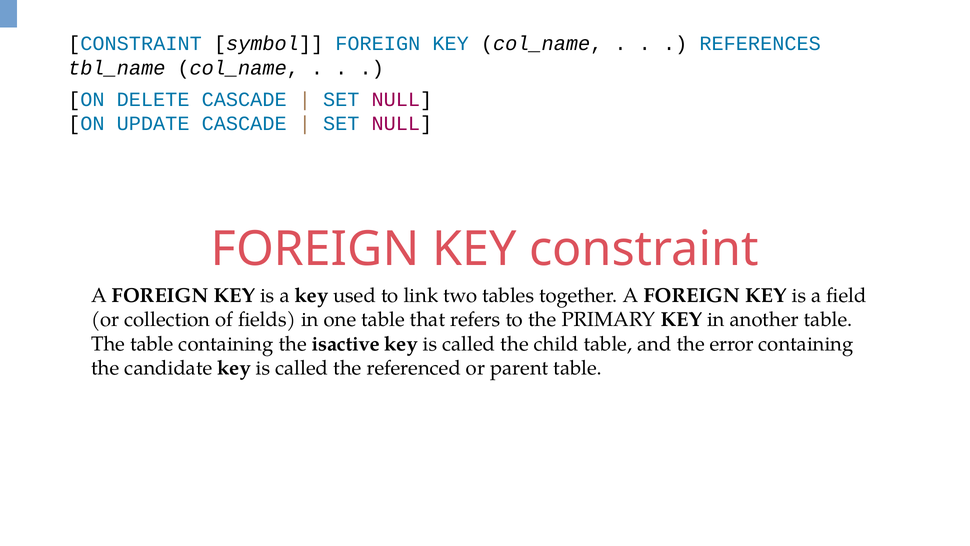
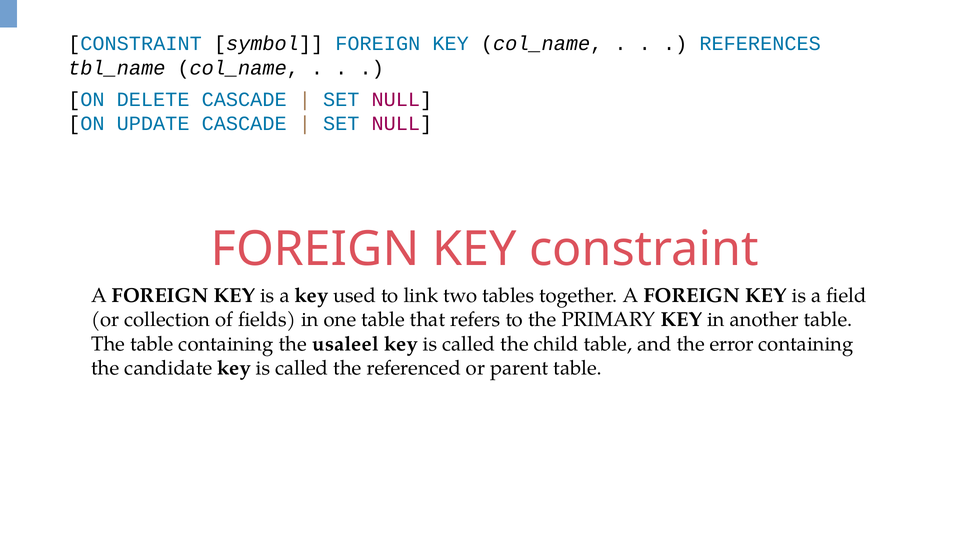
isactive: isactive -> usaleel
